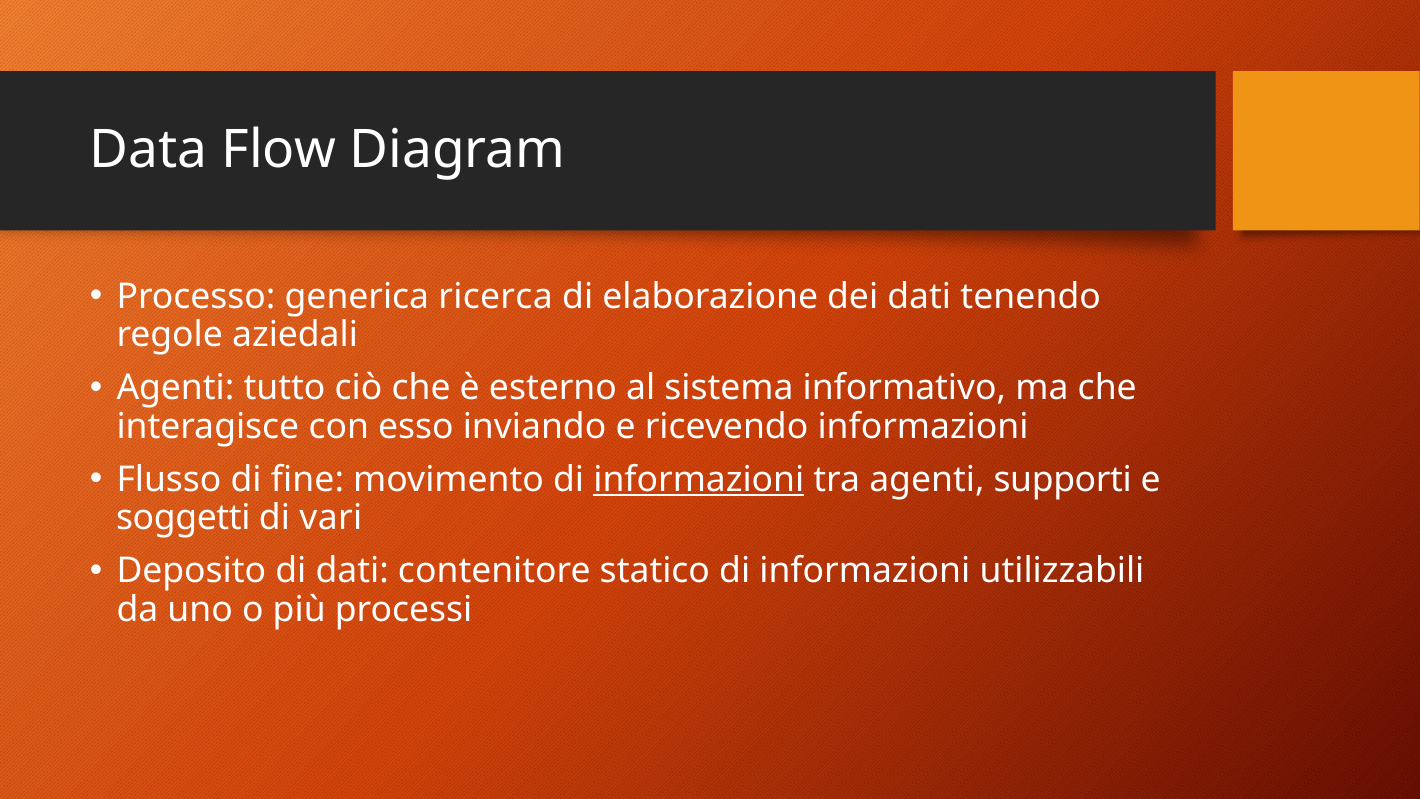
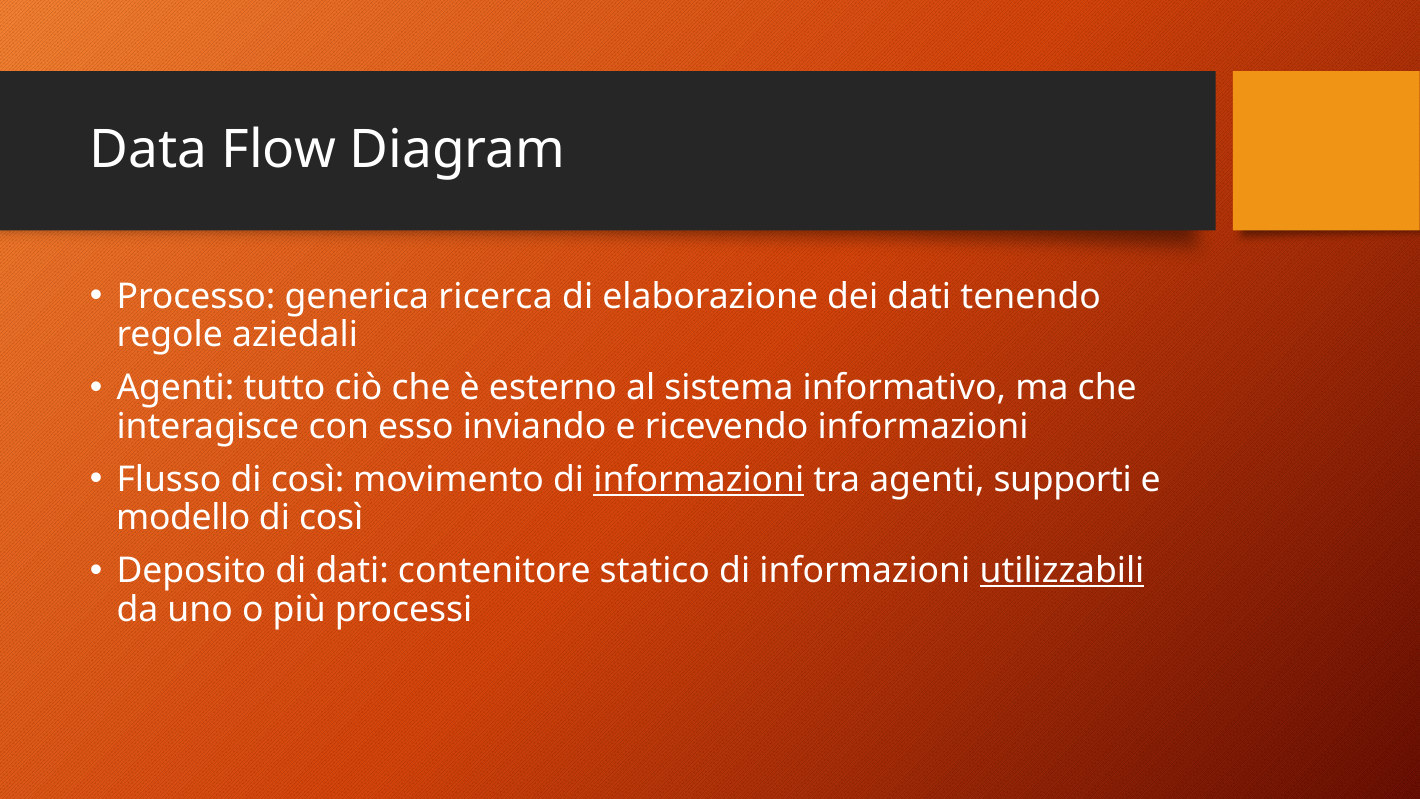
Flusso di fine: fine -> così
soggetti: soggetti -> modello
vari at (331, 518): vari -> così
utilizzabili underline: none -> present
